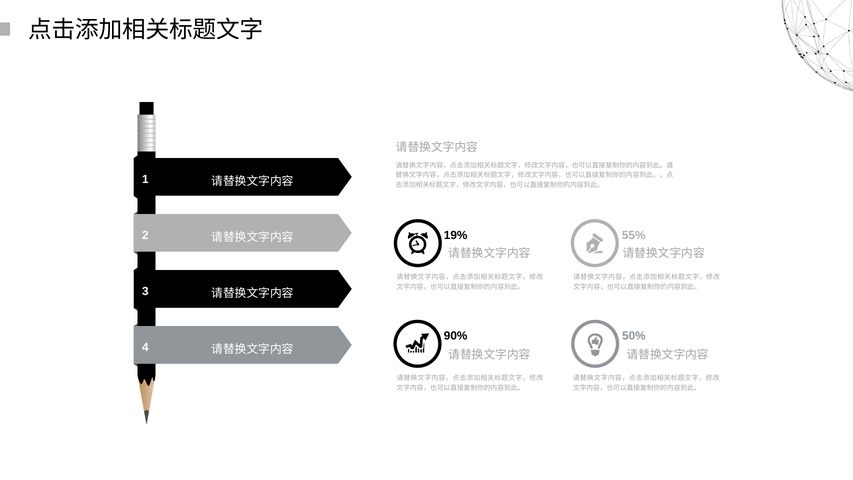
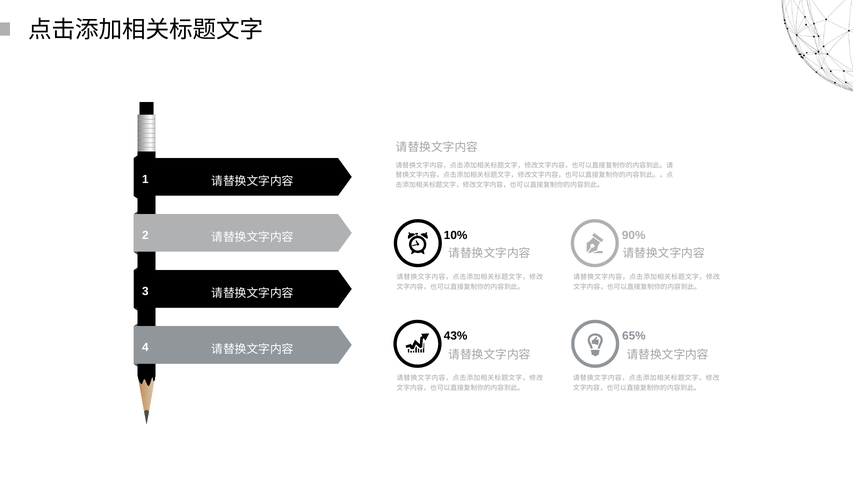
19%: 19% -> 10%
55%: 55% -> 90%
90%: 90% -> 43%
50%: 50% -> 65%
